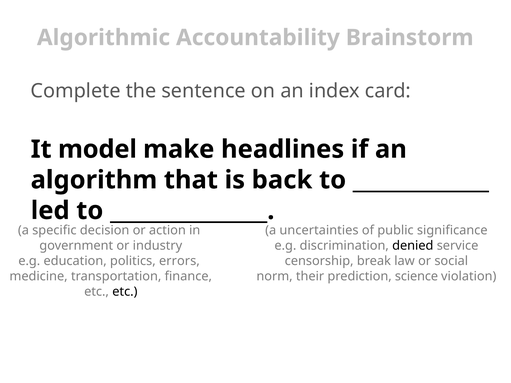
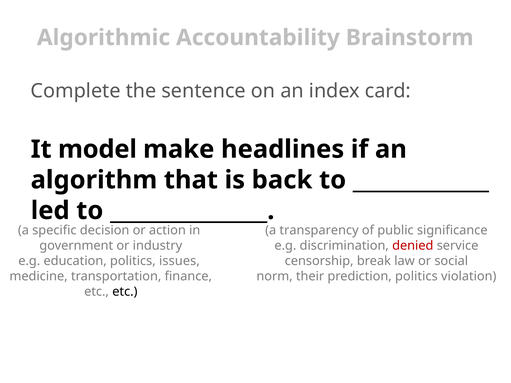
uncertainties: uncertainties -> transparency
denied colour: black -> red
errors: errors -> issues
prediction science: science -> politics
